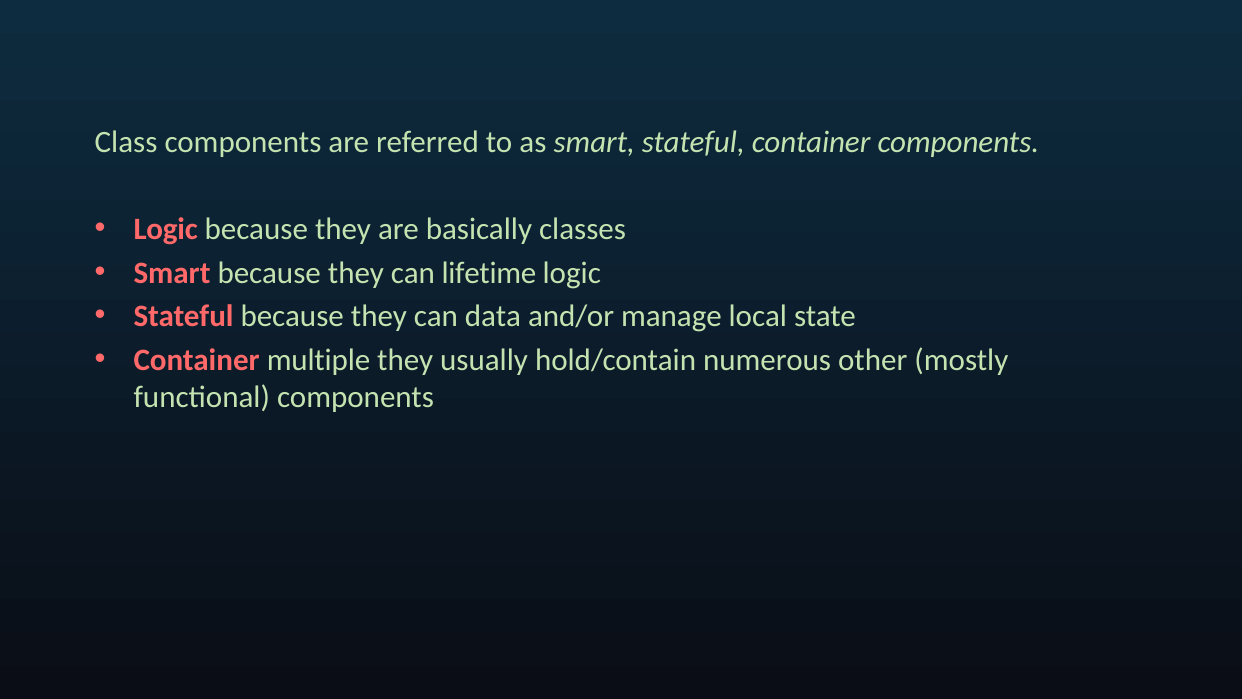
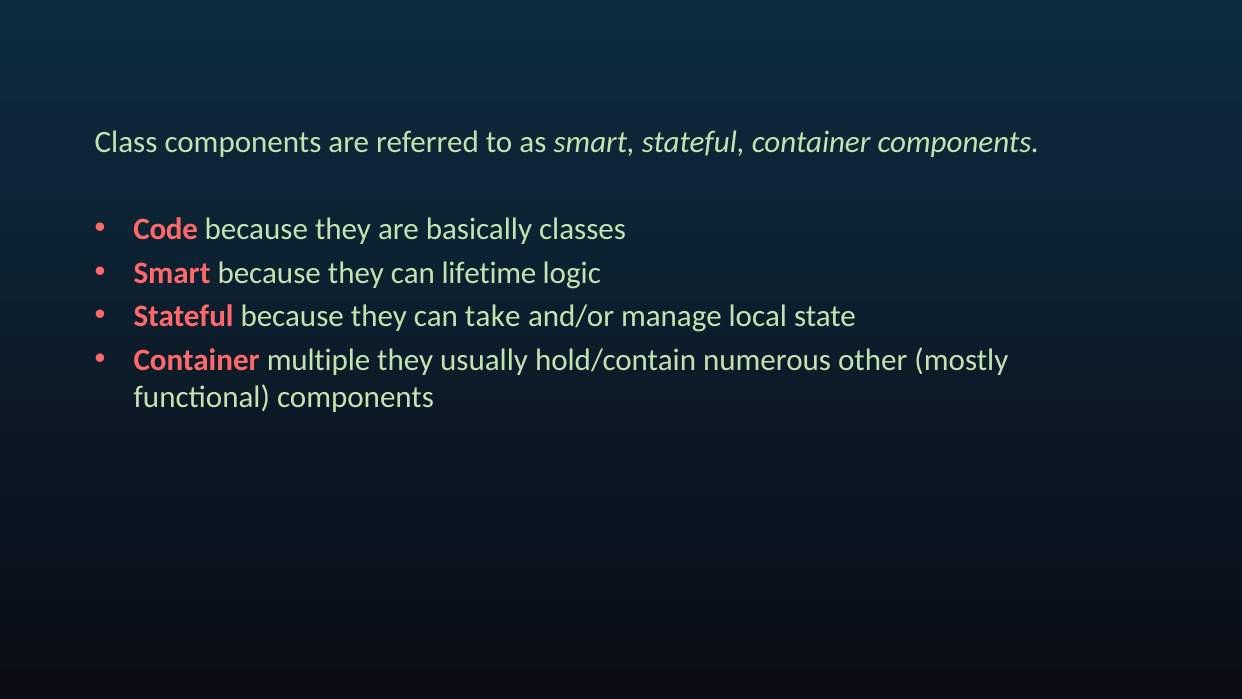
Logic at (166, 229): Logic -> Code
data: data -> take
